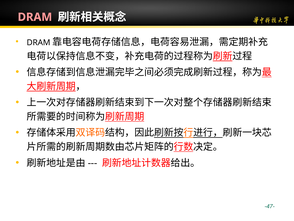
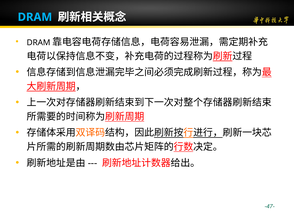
DRAM at (35, 17) colour: pink -> light blue
